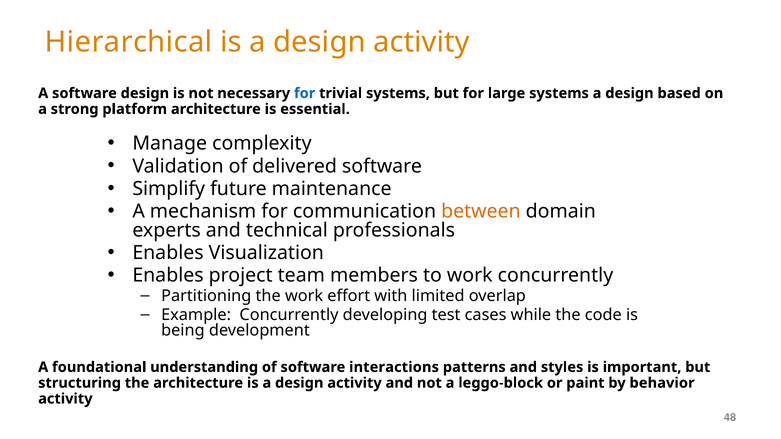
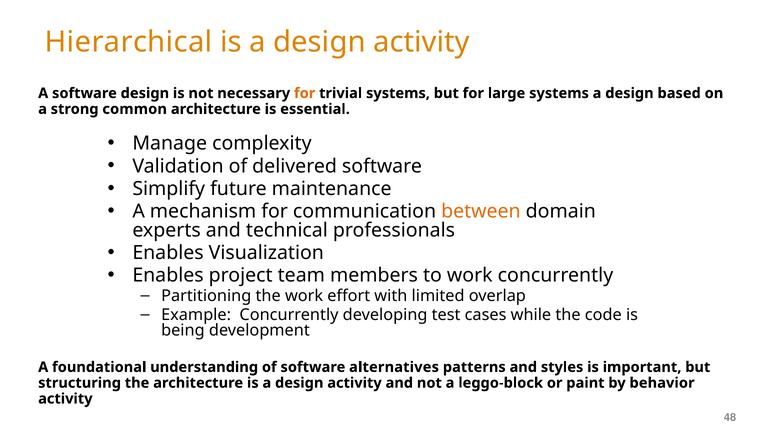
for at (305, 93) colour: blue -> orange
platform: platform -> common
interactions: interactions -> alternatives
